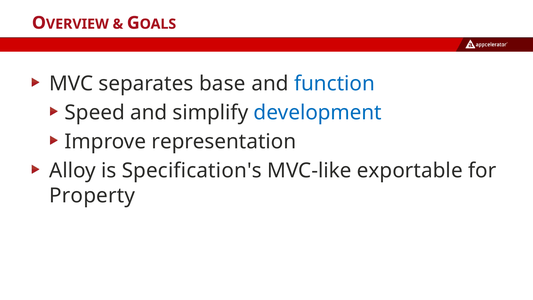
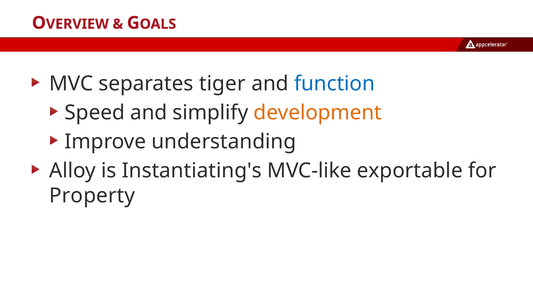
base: base -> tiger
development colour: blue -> orange
representation: representation -> understanding
Specification's: Specification's -> Instantiating's
